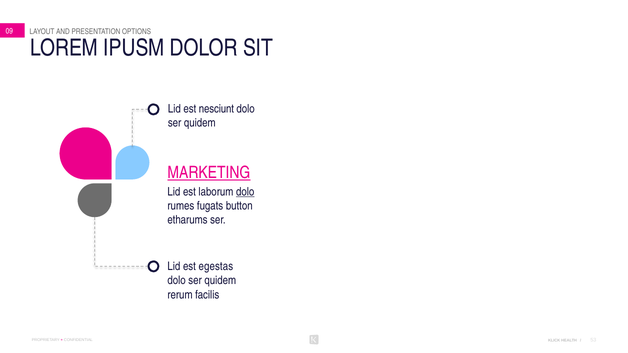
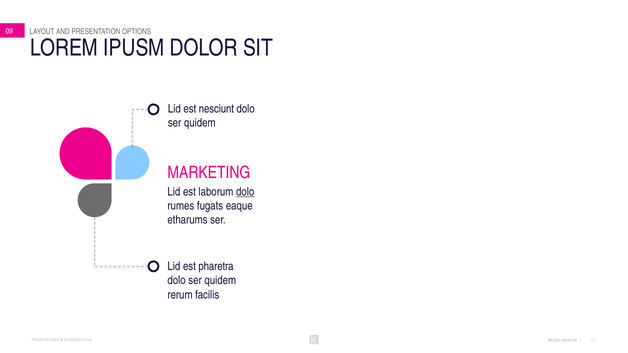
MARKETING underline: present -> none
button: button -> eaque
egestas: egestas -> pharetra
